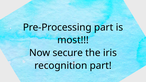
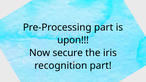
most: most -> upon
